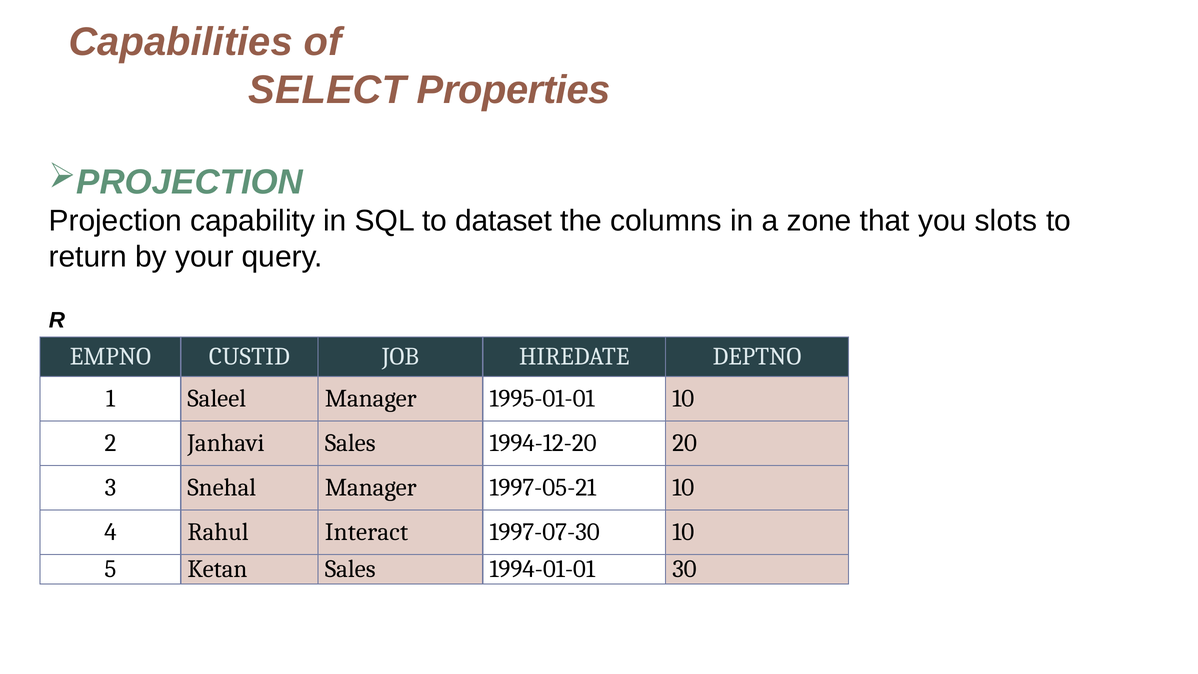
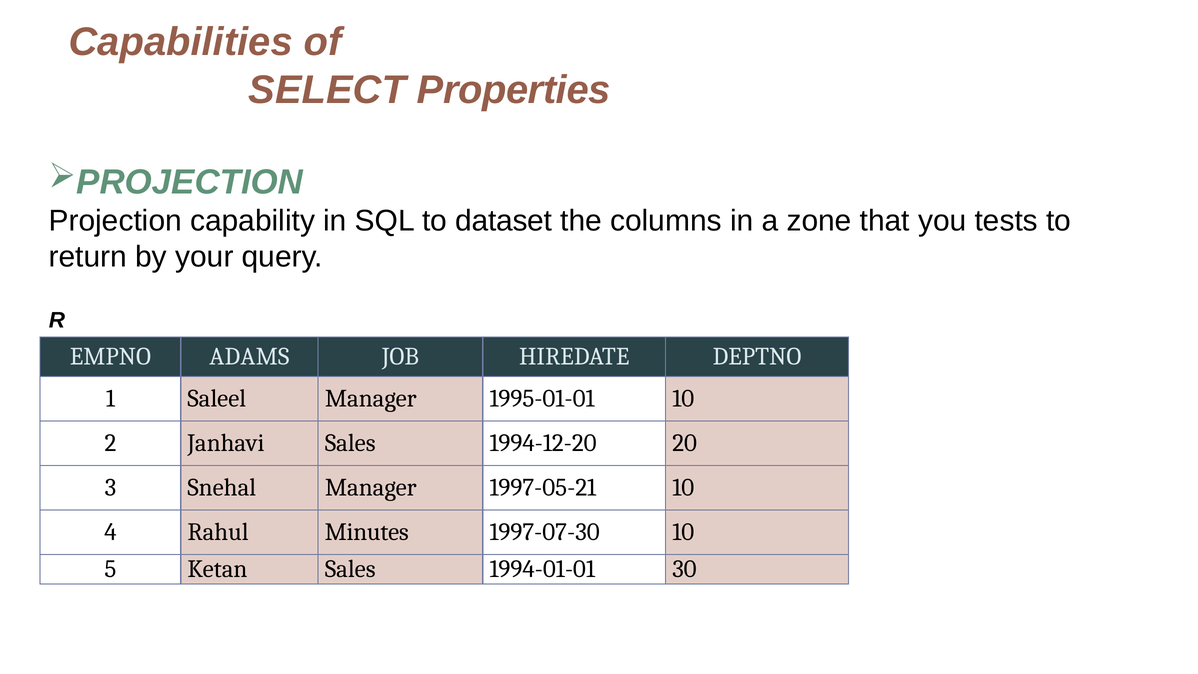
slots: slots -> tests
CUSTID: CUSTID -> ADAMS
Interact: Interact -> Minutes
